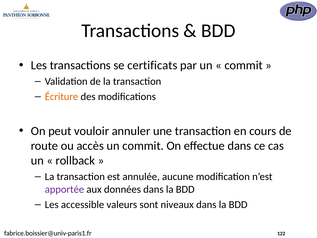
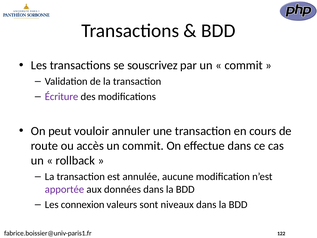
certificats: certificats -> souscrivez
Écriture colour: orange -> purple
accessible: accessible -> connexion
